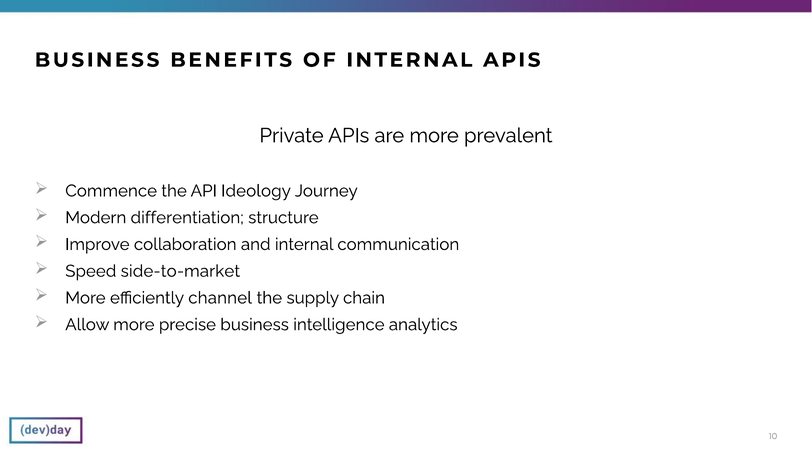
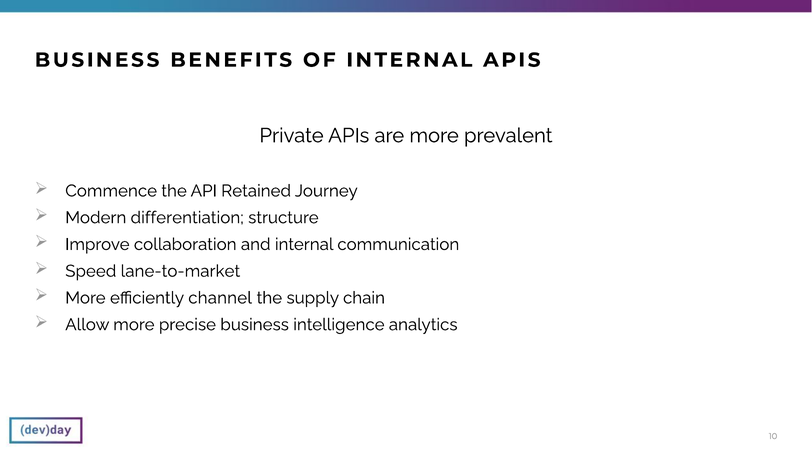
Ideology: Ideology -> Retained
side-to-market: side-to-market -> lane-to-market
